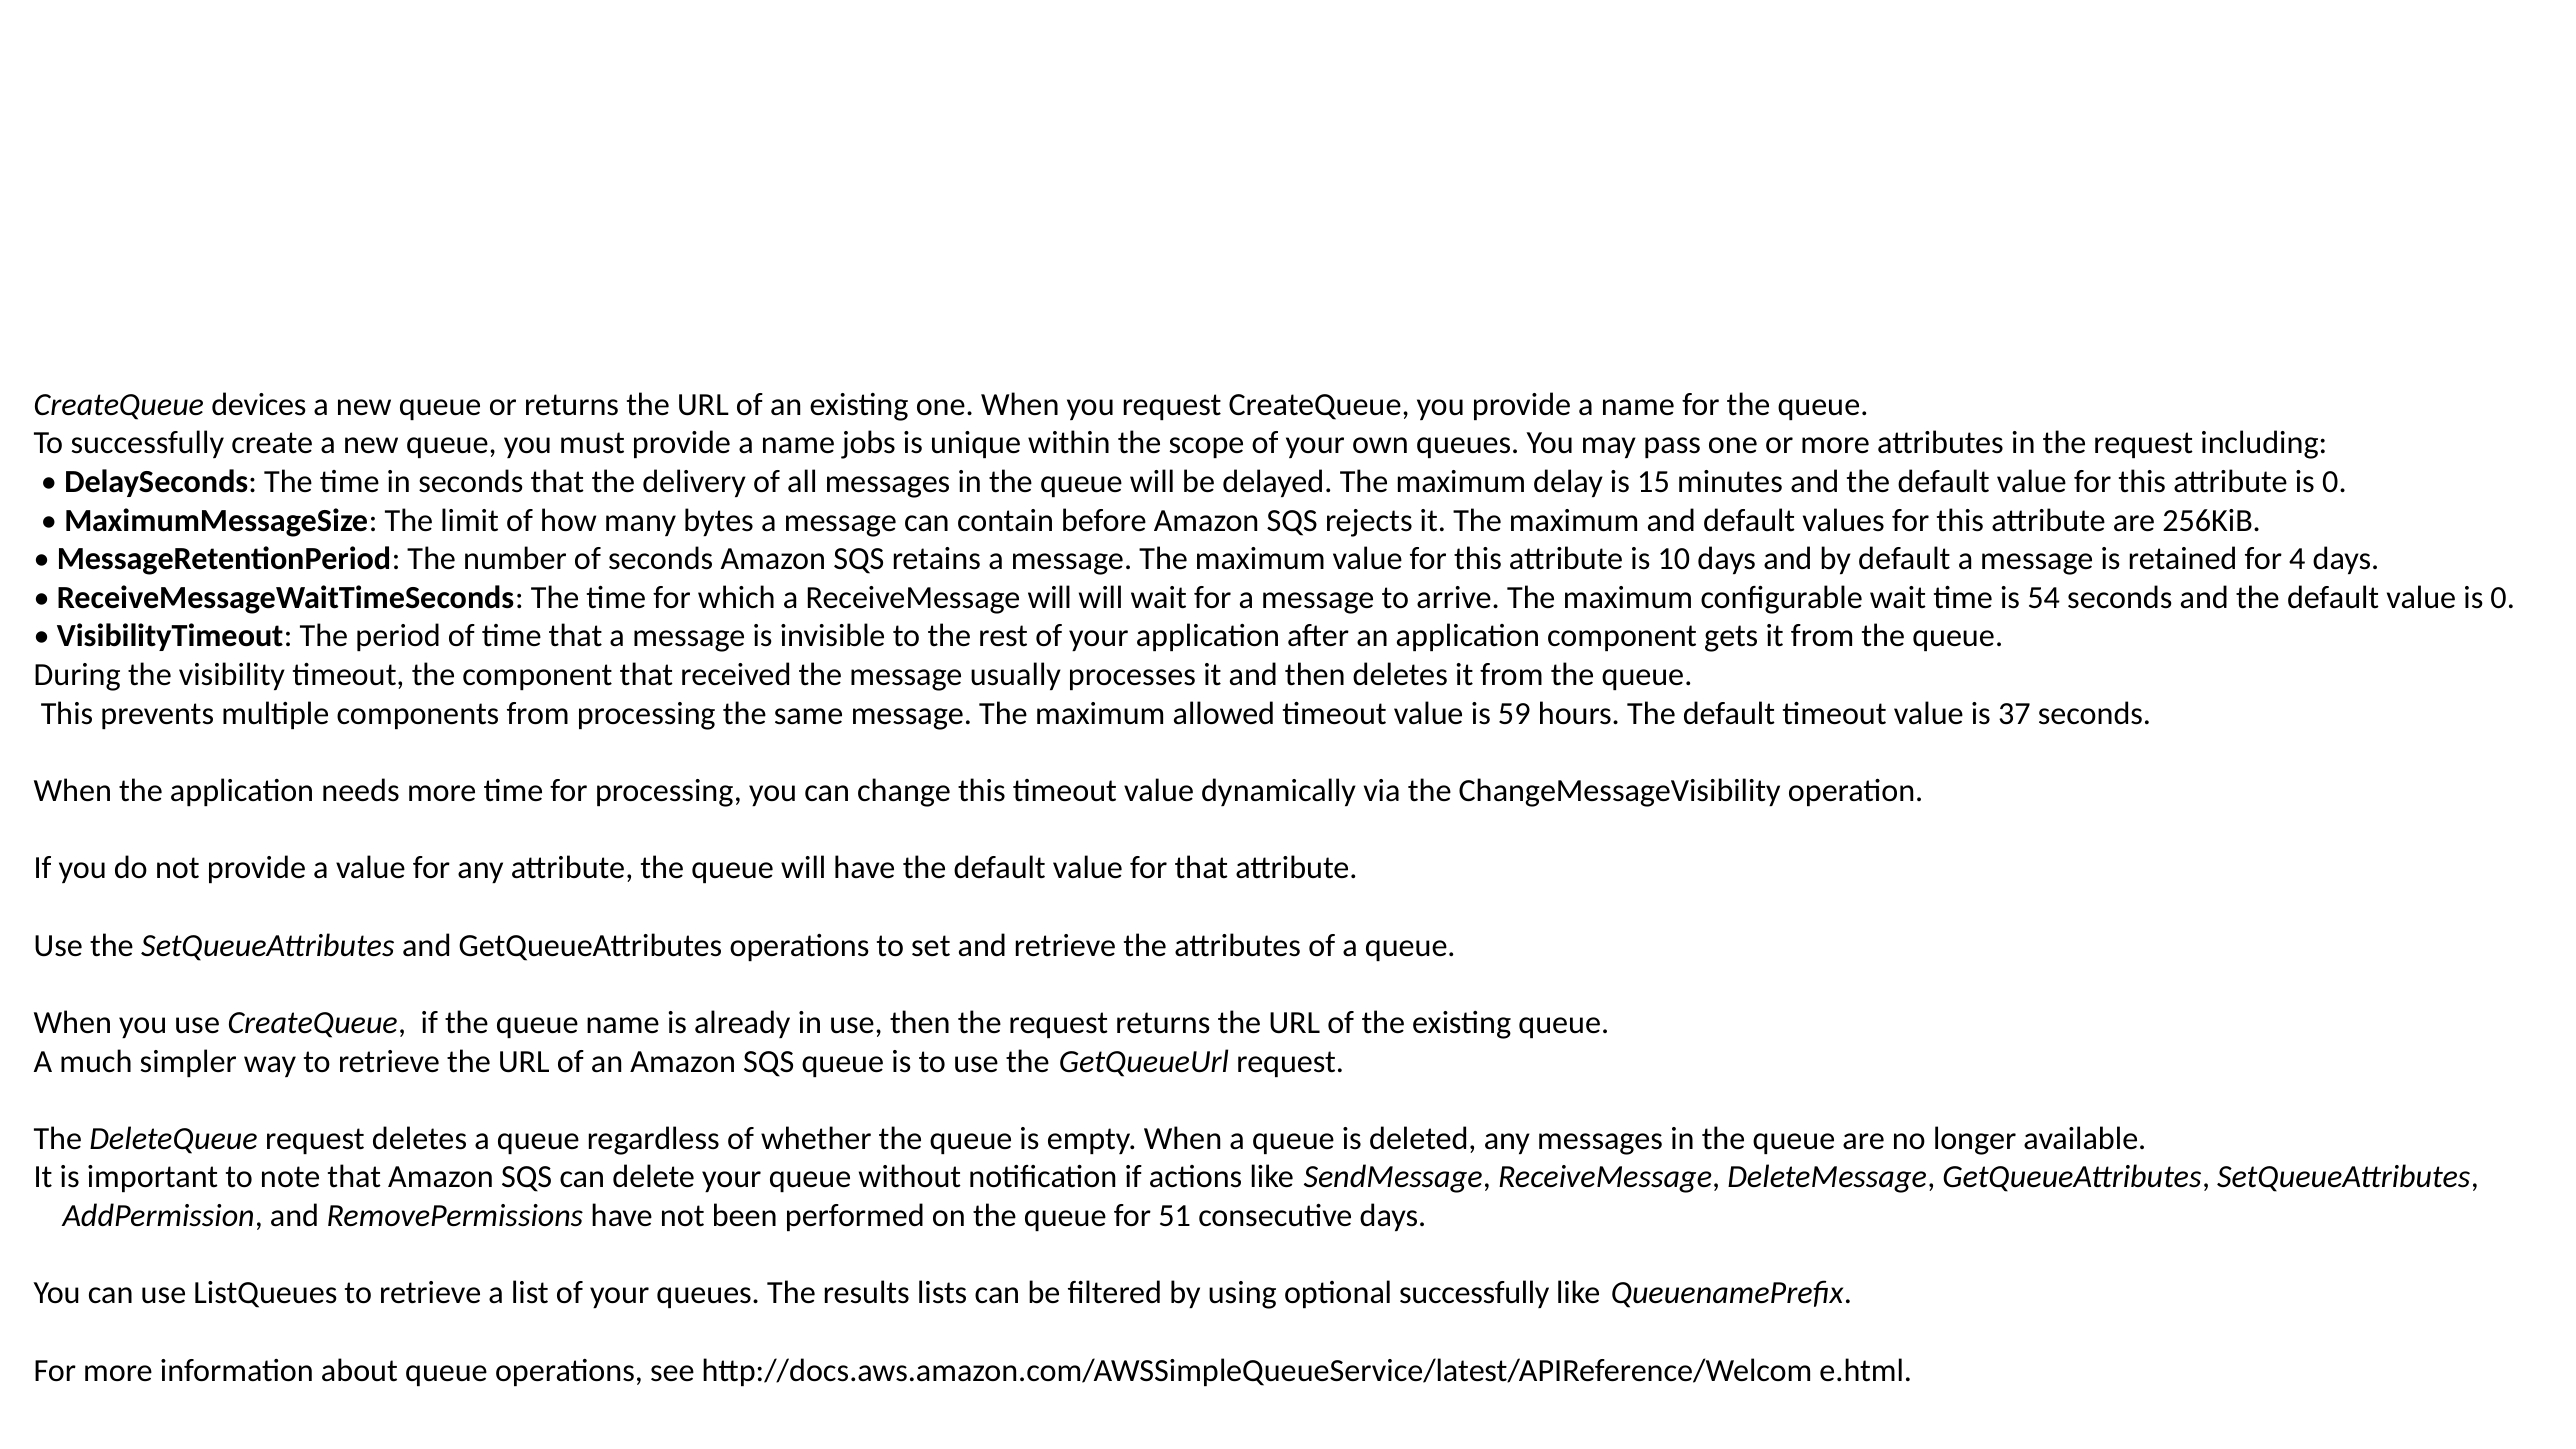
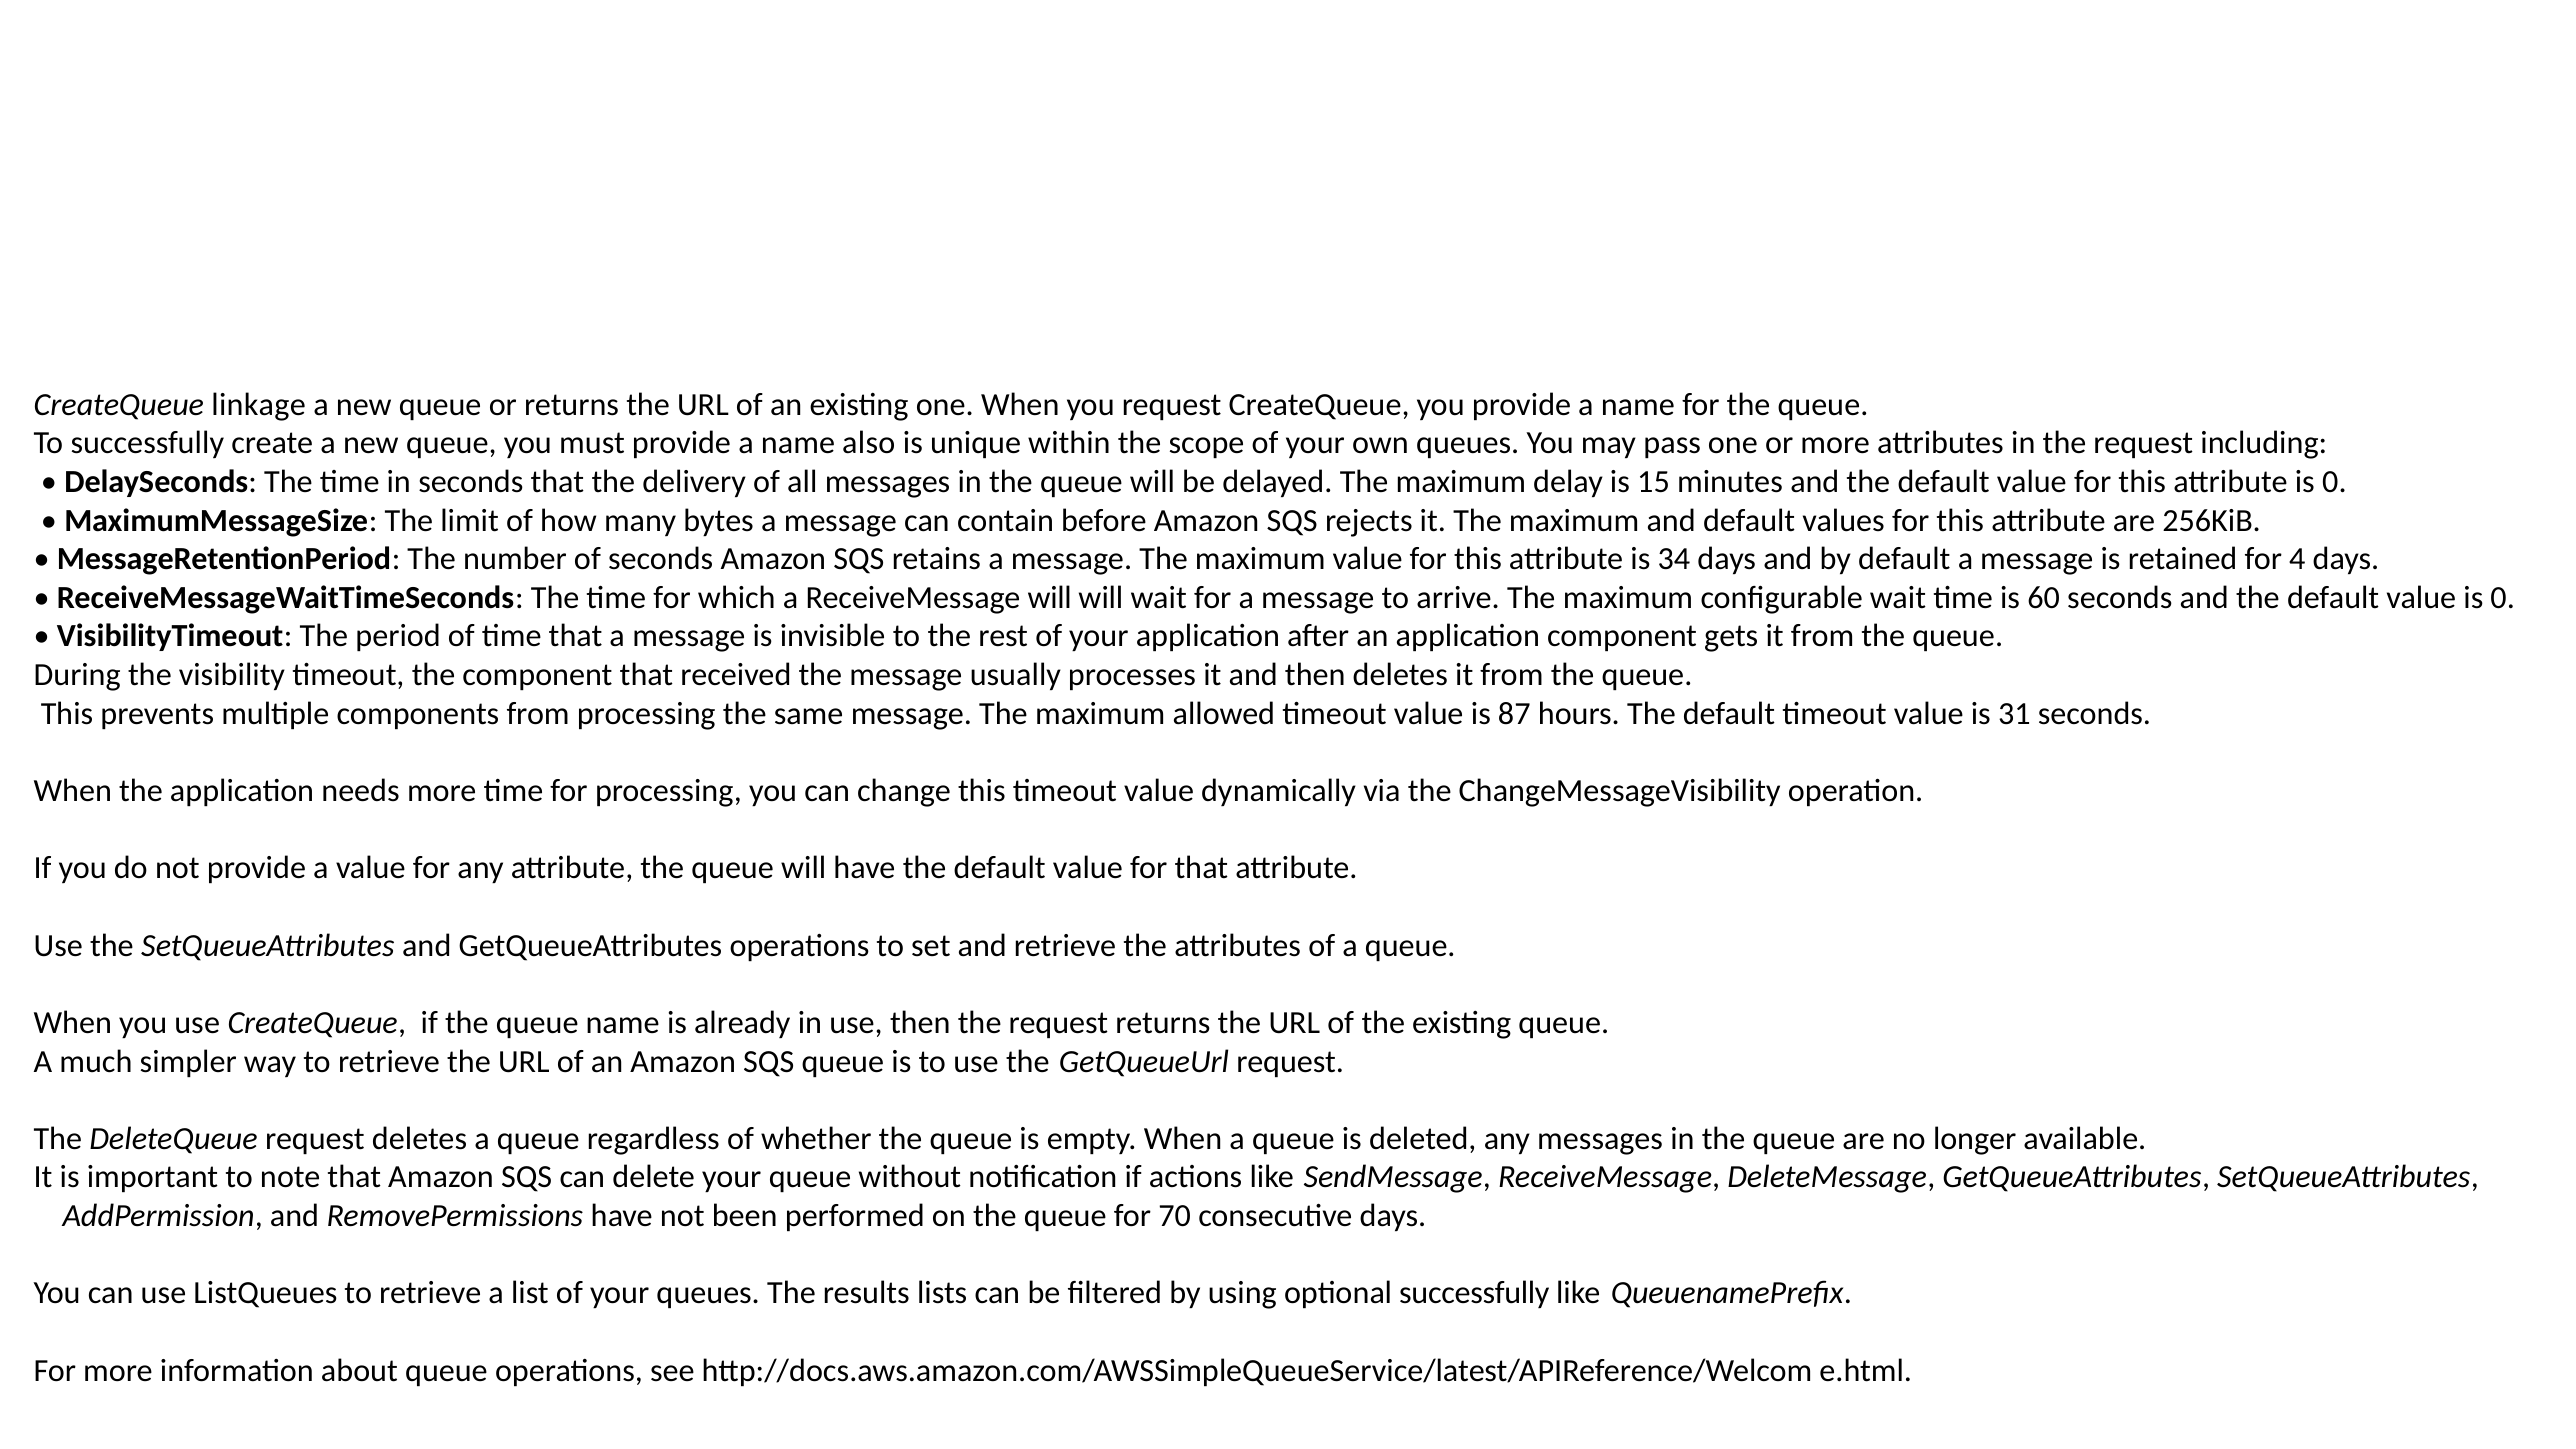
devices: devices -> linkage
jobs: jobs -> also
10: 10 -> 34
54: 54 -> 60
59: 59 -> 87
37: 37 -> 31
51: 51 -> 70
